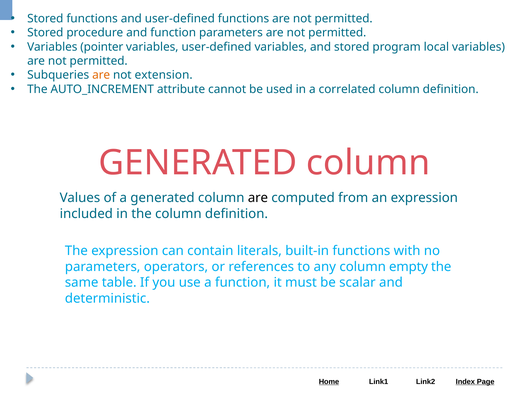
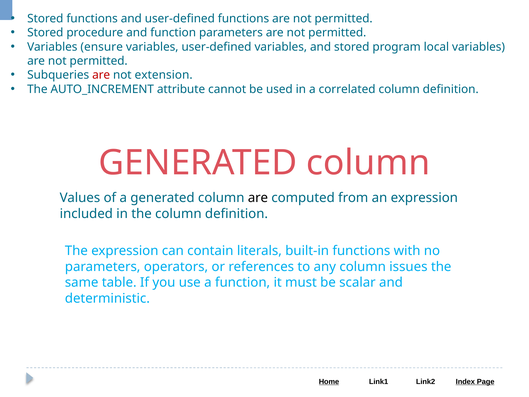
pointer: pointer -> ensure
are at (101, 75) colour: orange -> red
empty: empty -> issues
